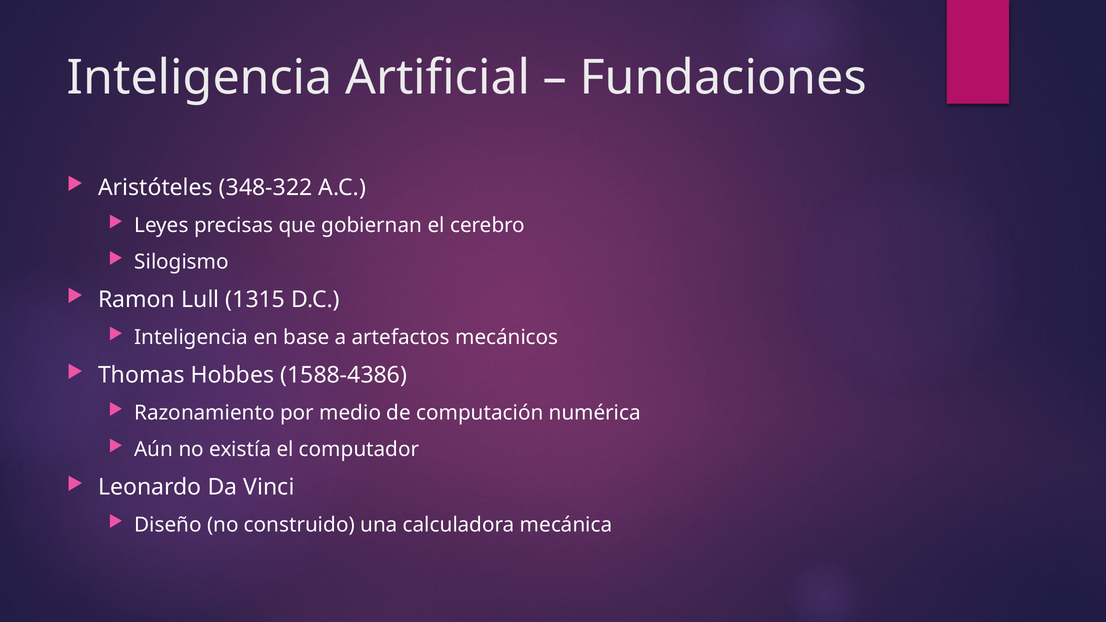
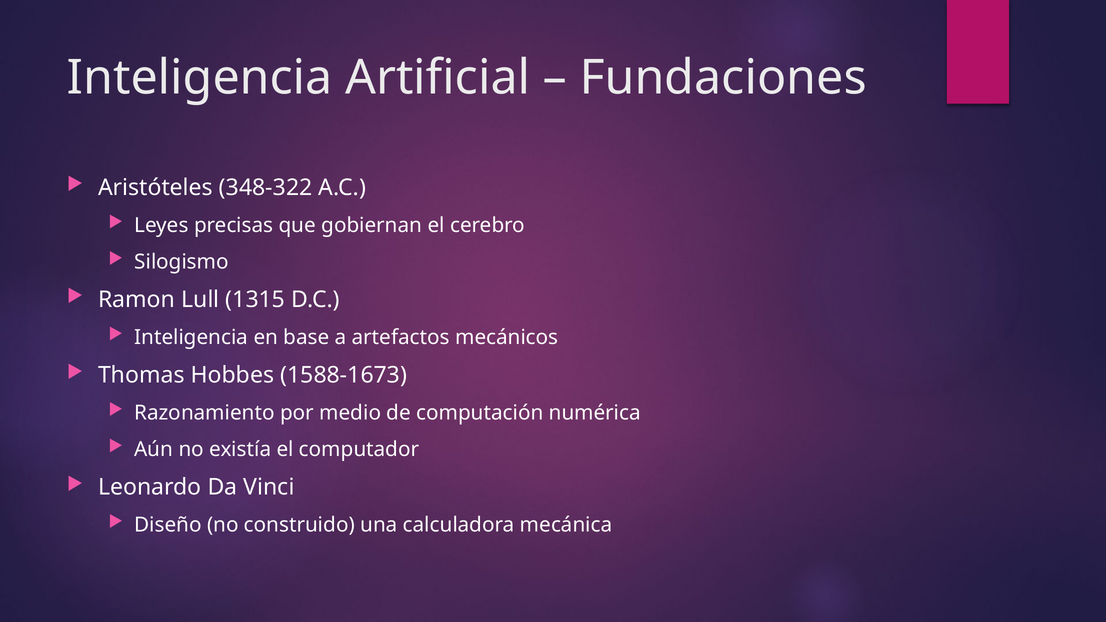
1588-4386: 1588-4386 -> 1588-1673
